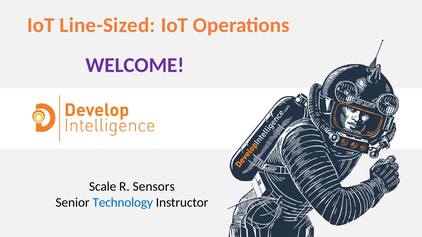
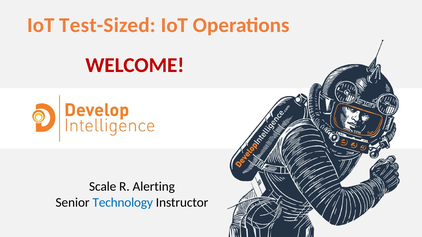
Line-Sized: Line-Sized -> Test-Sized
WELCOME colour: purple -> red
Sensors: Sensors -> Alerting
